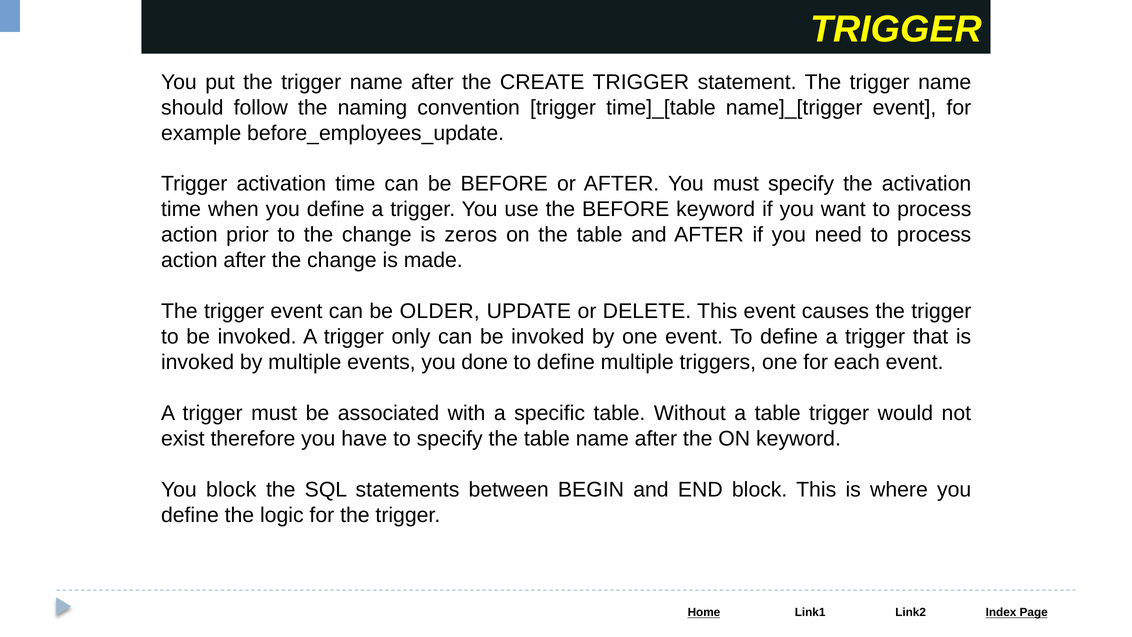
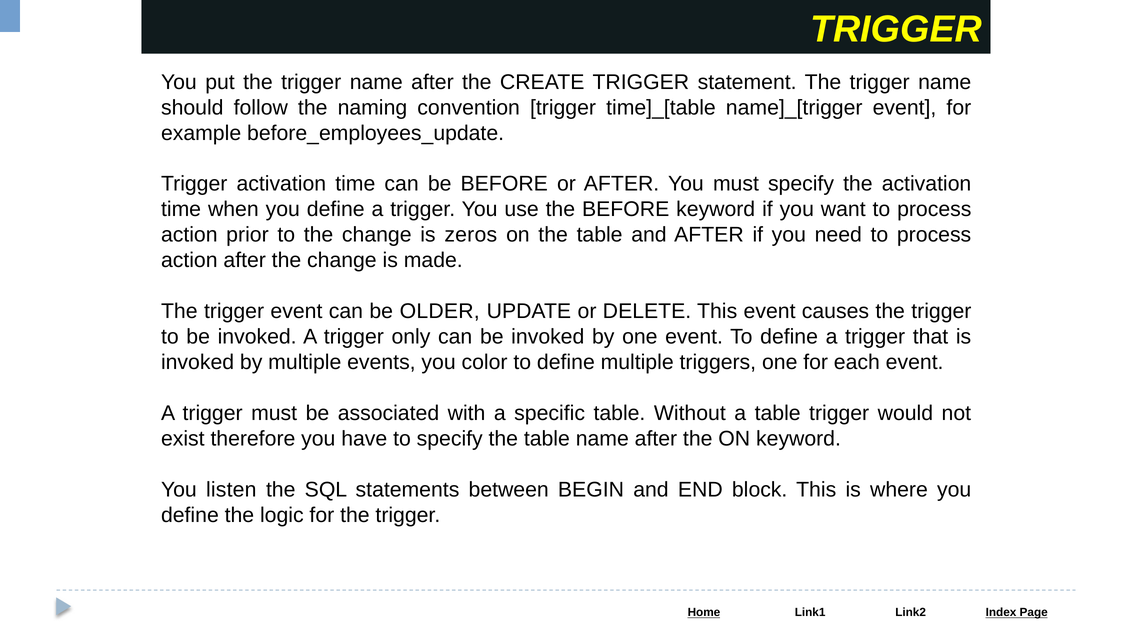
done: done -> color
You block: block -> listen
